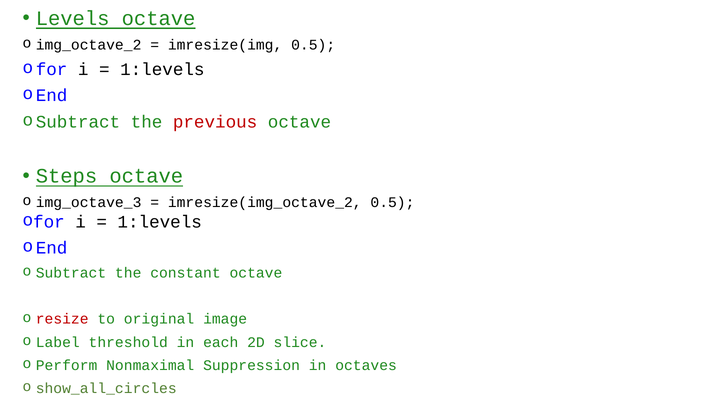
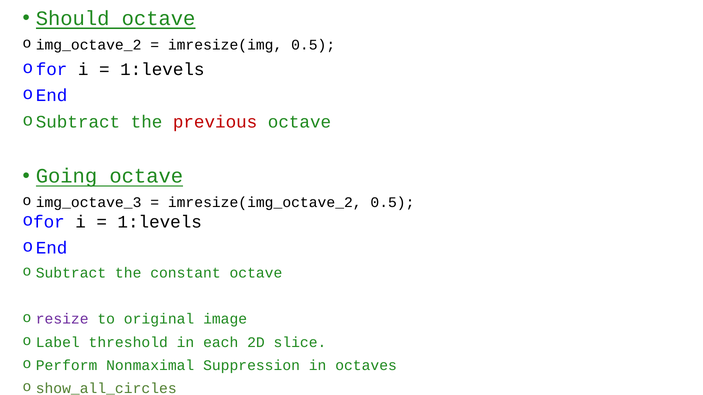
Levels: Levels -> Should
Steps: Steps -> Going
resize colour: red -> purple
